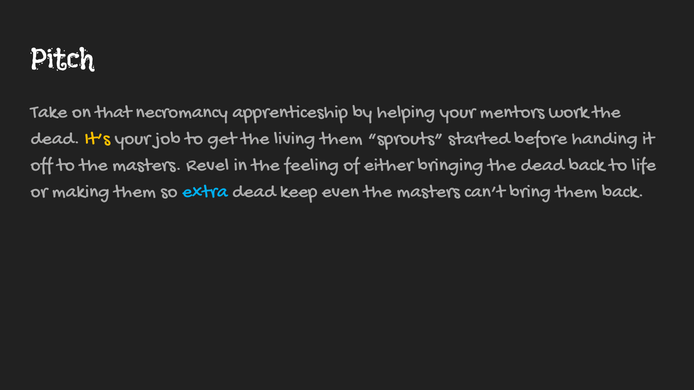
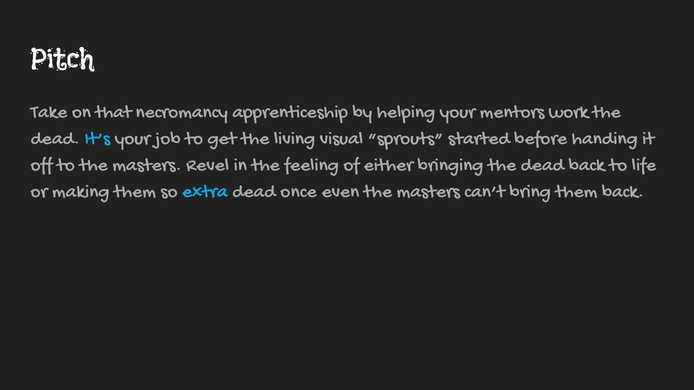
It’s colour: yellow -> light blue
living them: them -> visual
keep: keep -> once
